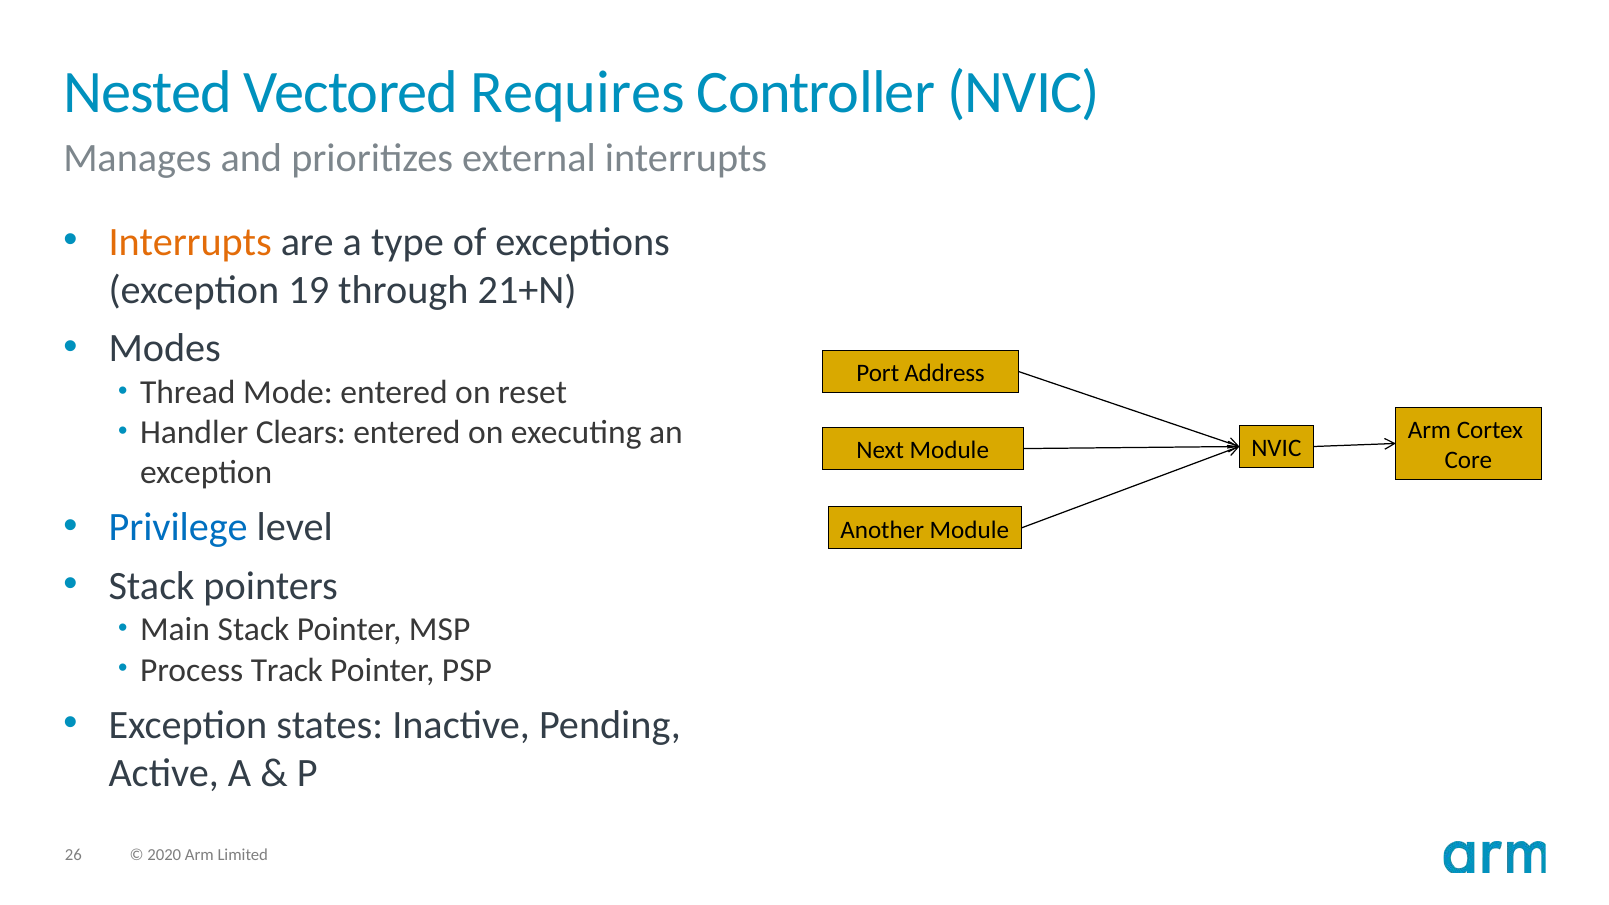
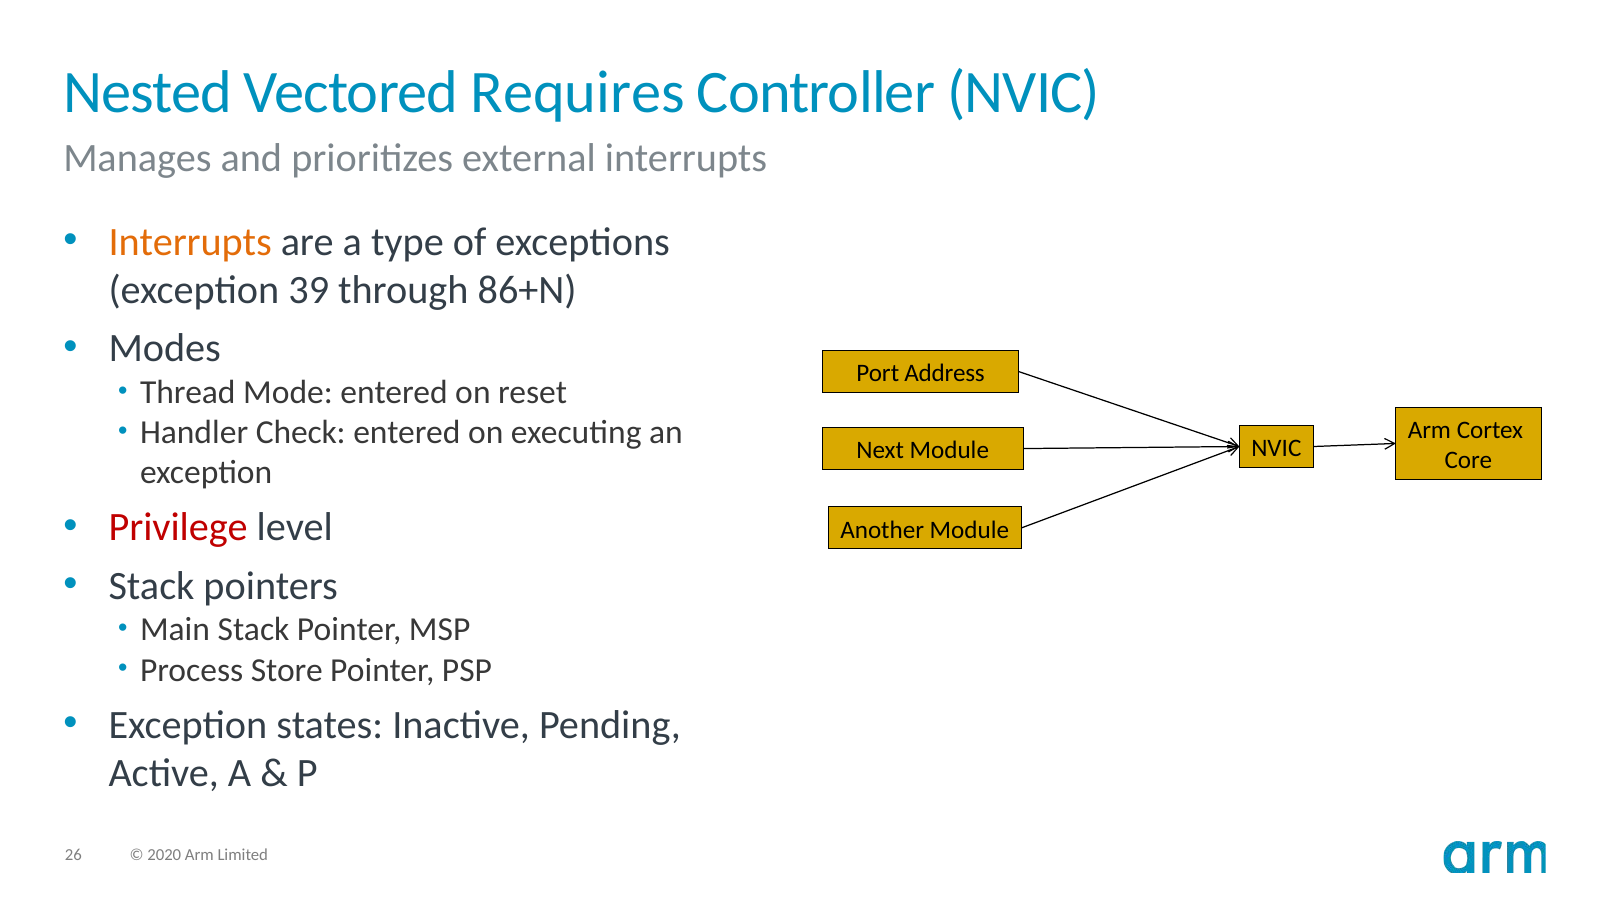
19: 19 -> 39
21+N: 21+N -> 86+N
Clears: Clears -> Check
Privilege colour: blue -> red
Track: Track -> Store
